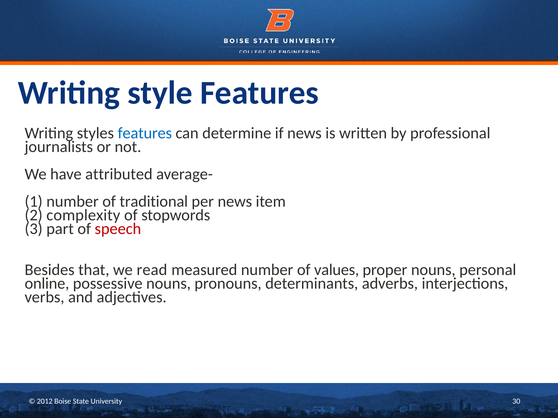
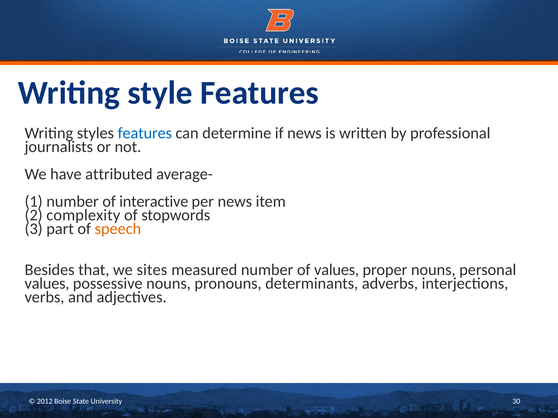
traditional: traditional -> interactive
speech colour: red -> orange
read: read -> sites
online at (47, 284): online -> values
